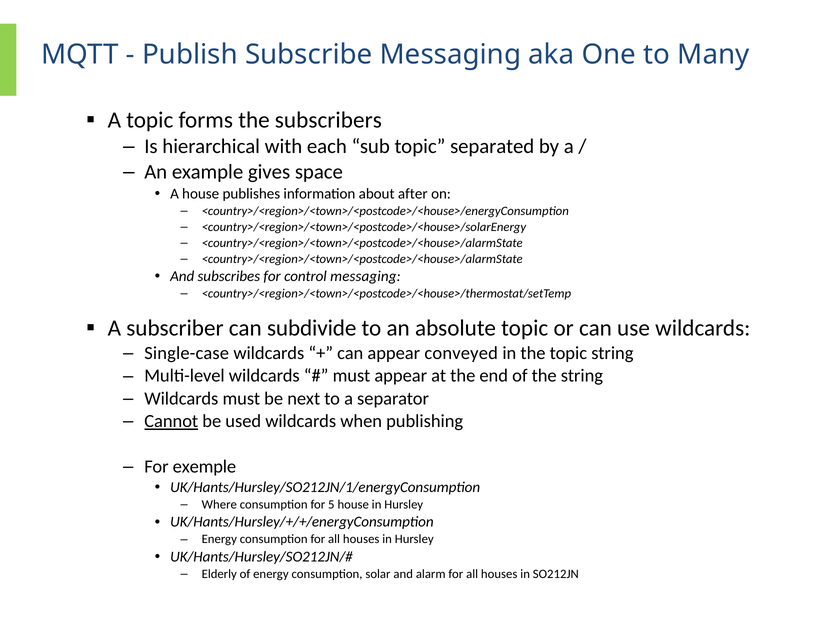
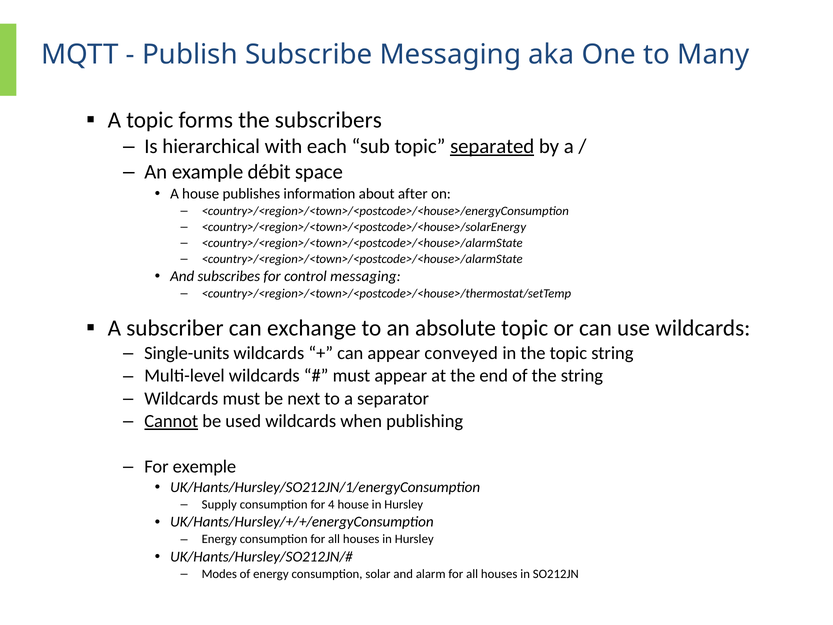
separated underline: none -> present
gives: gives -> débit
subdivide: subdivide -> exchange
Single-case: Single-case -> Single-units
Where: Where -> Supply
5: 5 -> 4
Elderly: Elderly -> Modes
